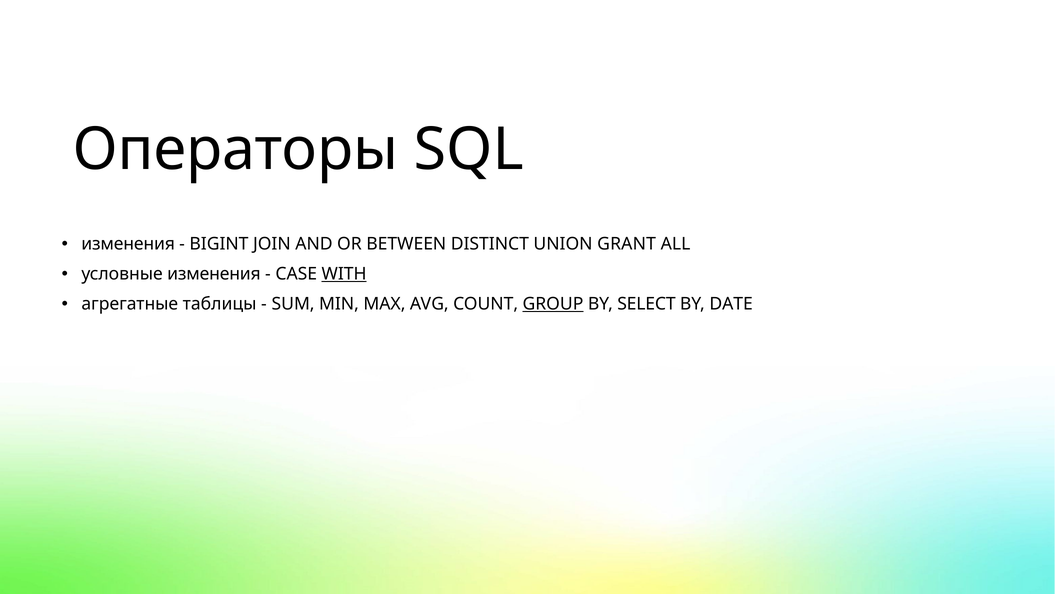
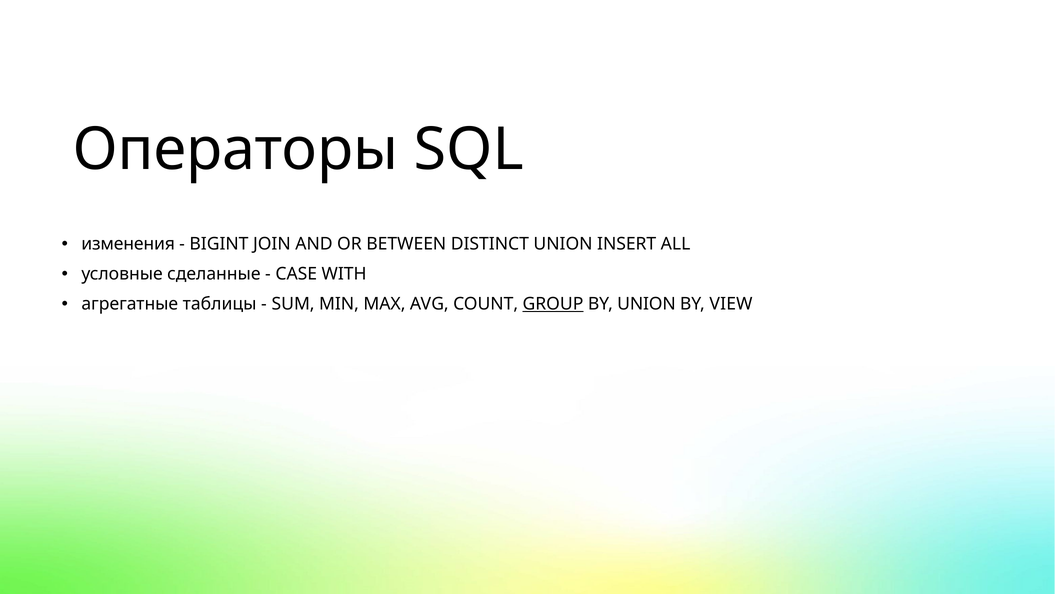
GRANT: GRANT -> INSERT
условные изменения: изменения -> сделанные
WITH underline: present -> none
BY SELECT: SELECT -> UNION
DATE: DATE -> VIEW
